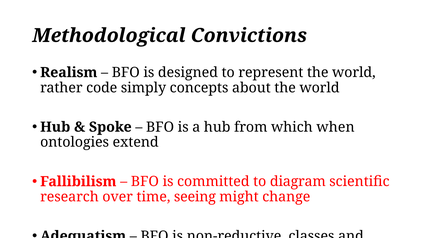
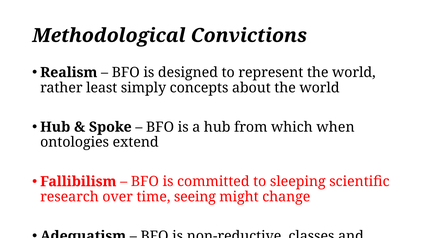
code: code -> least
diagram: diagram -> sleeping
